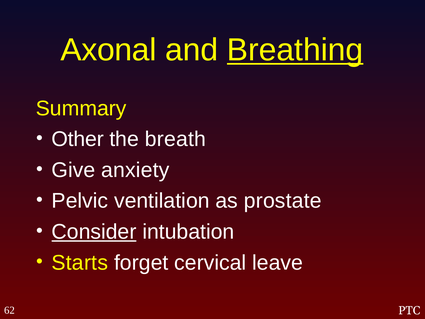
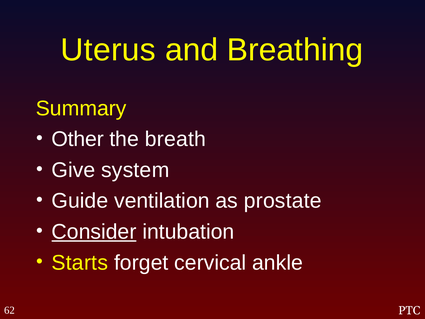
Axonal: Axonal -> Uterus
Breathing underline: present -> none
anxiety: anxiety -> system
Pelvic: Pelvic -> Guide
leave: leave -> ankle
